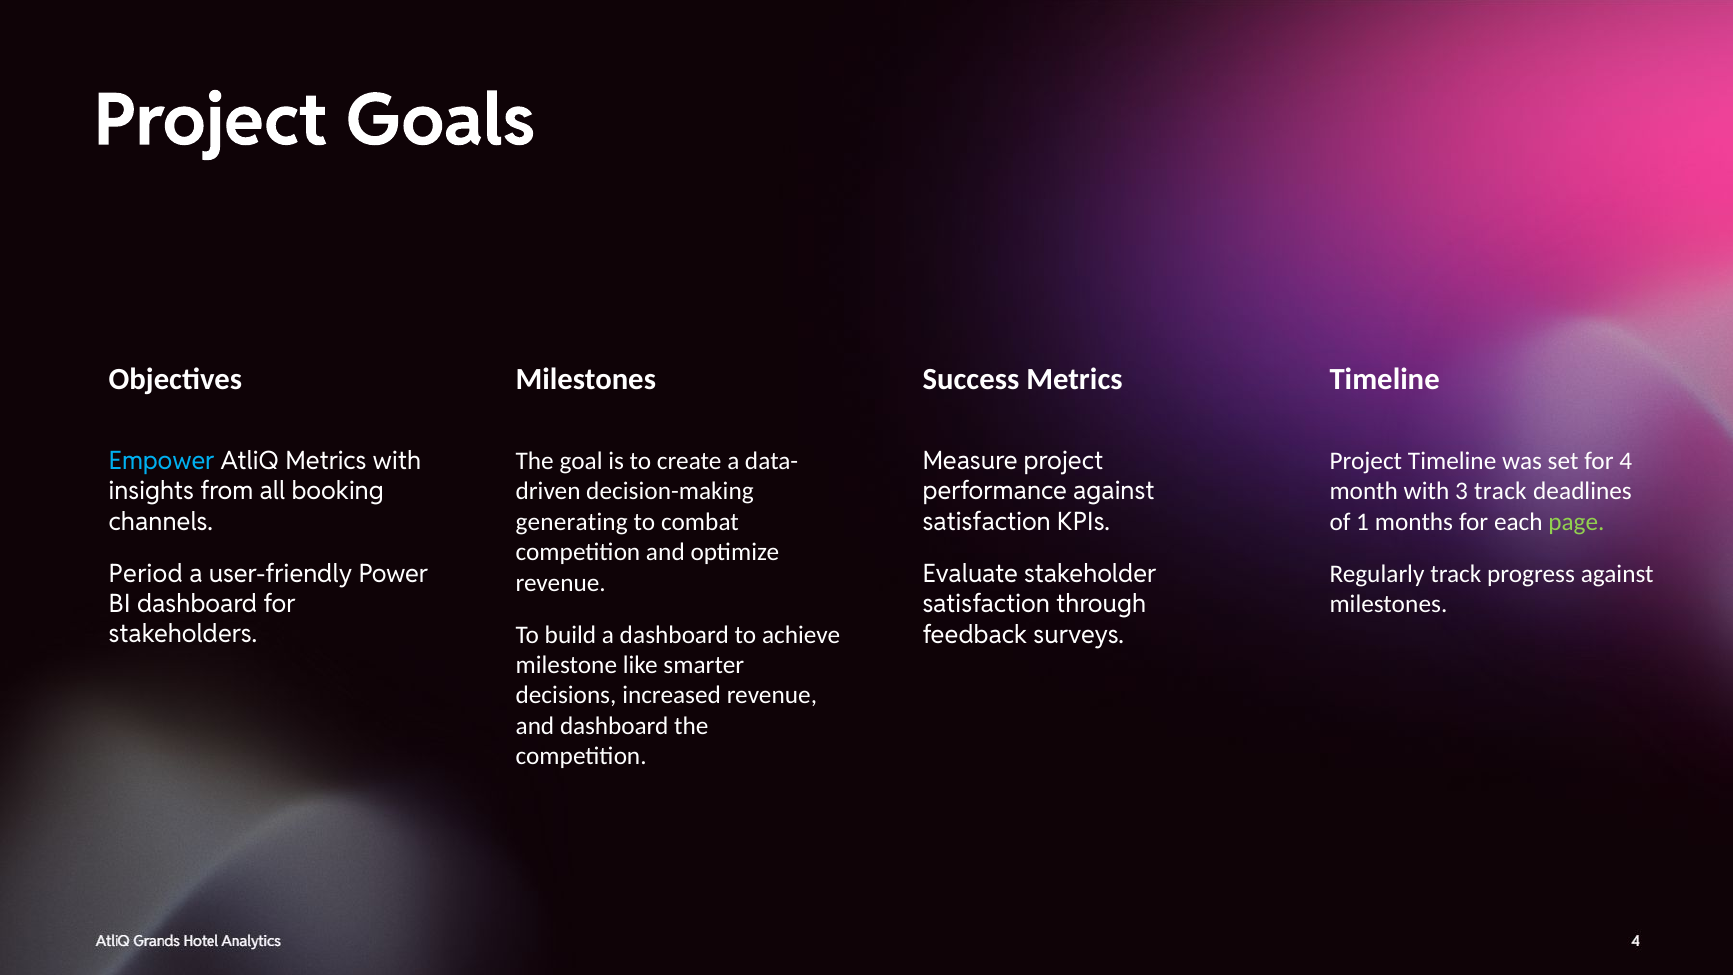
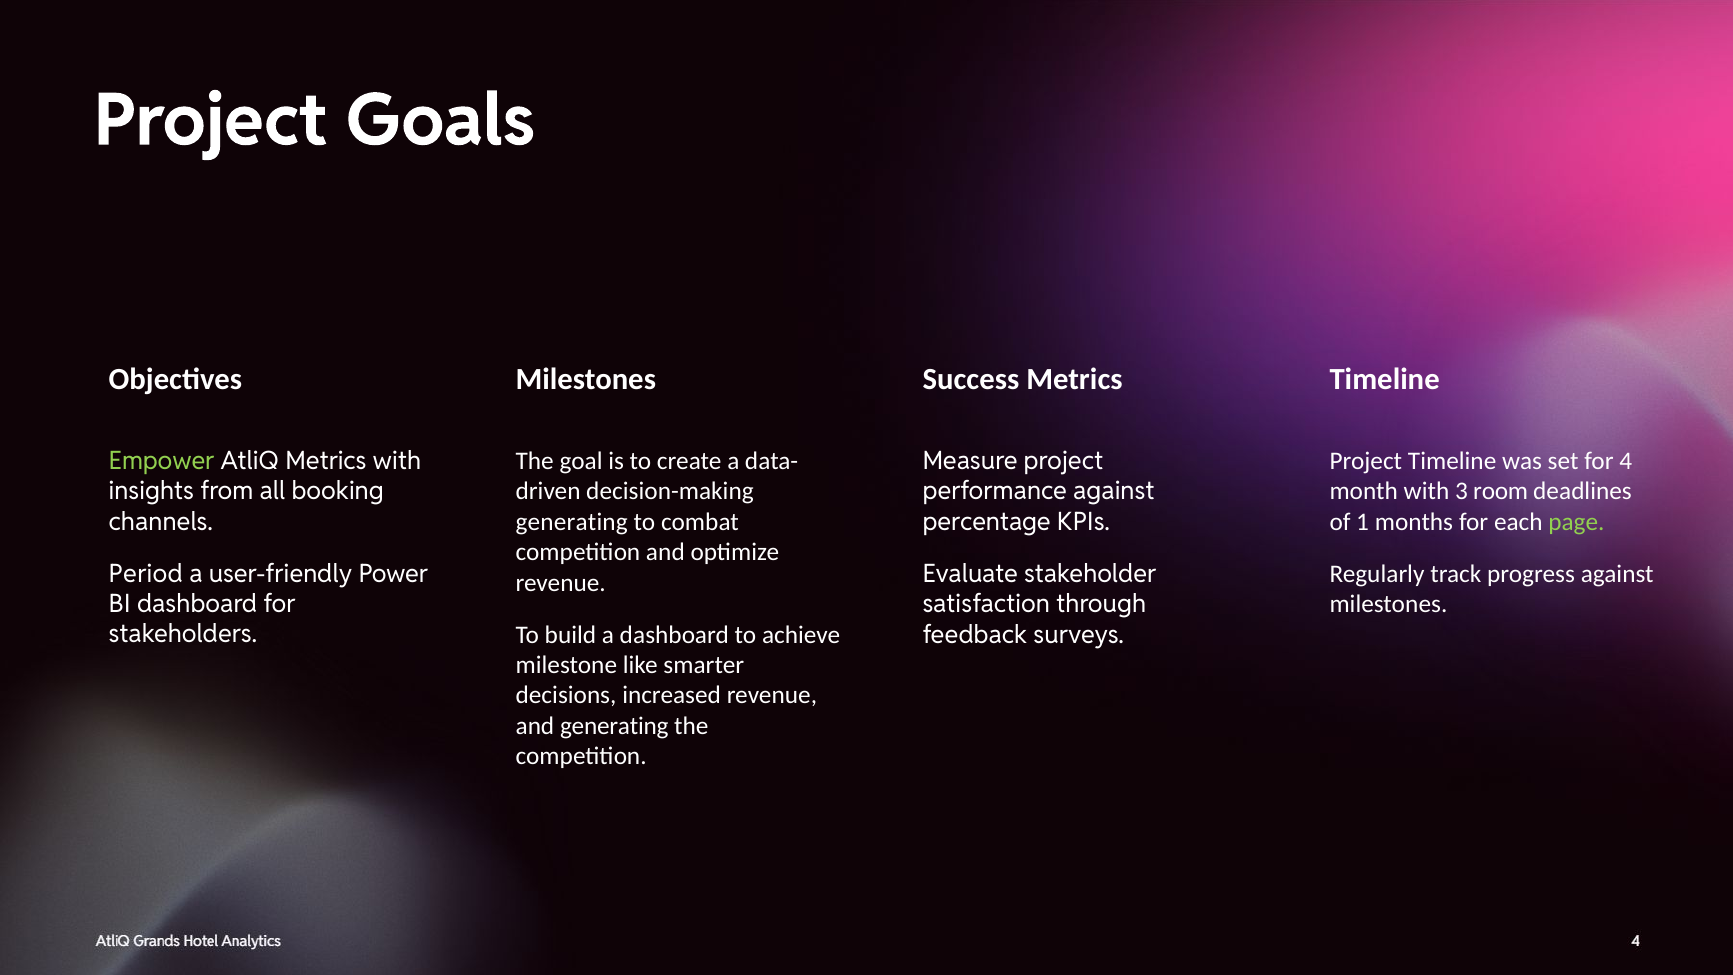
Empower colour: light blue -> light green
3 track: track -> room
satisfaction at (987, 522): satisfaction -> percentage
and dashboard: dashboard -> generating
